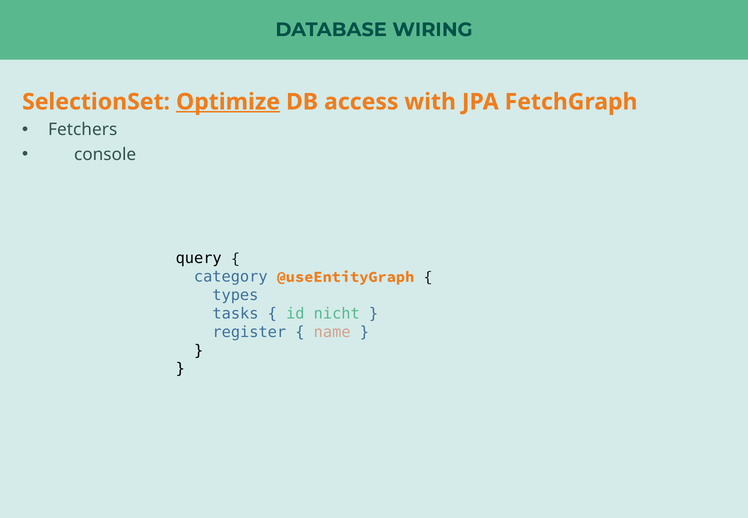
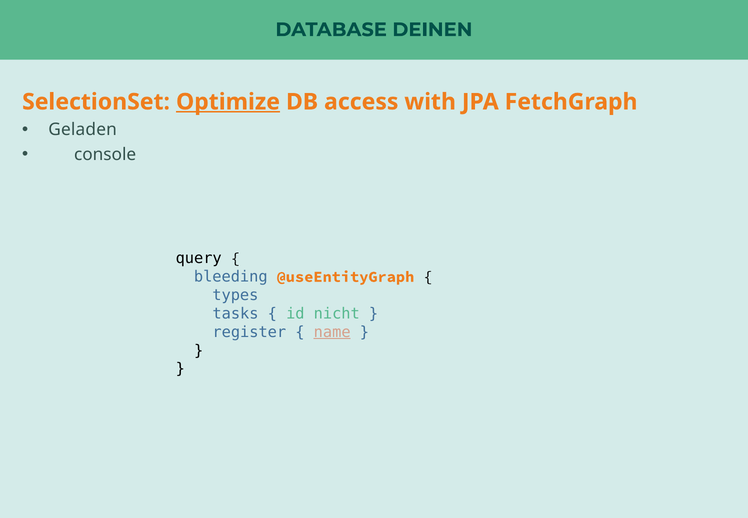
WIRING: WIRING -> DEINEN
Fetchers: Fetchers -> Geladen
category: category -> bleeding
name underline: none -> present
